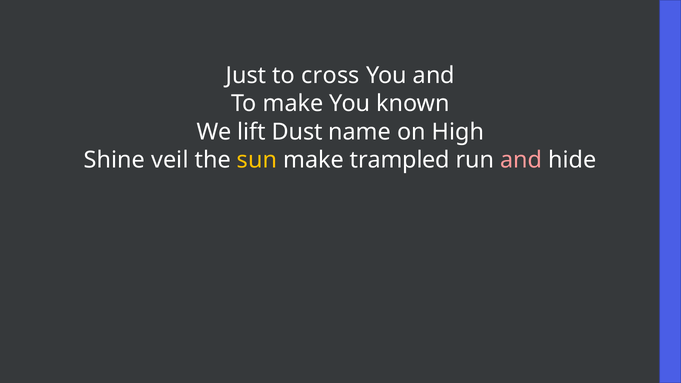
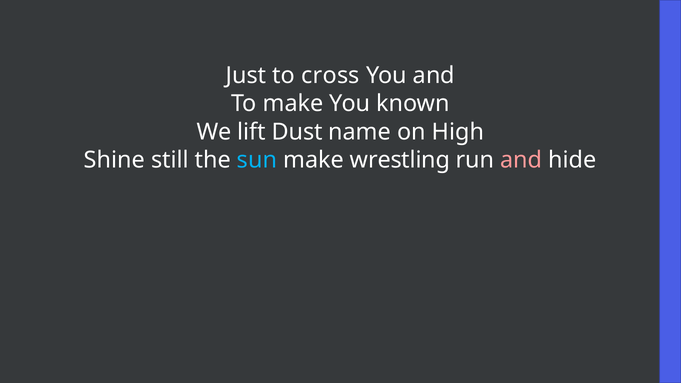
veil: veil -> still
sun colour: yellow -> light blue
trampled: trampled -> wrestling
